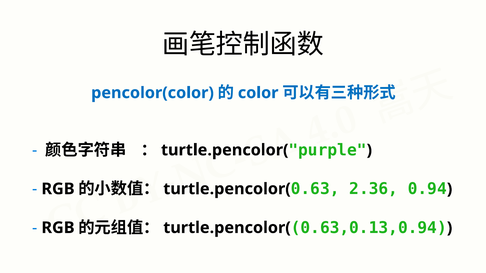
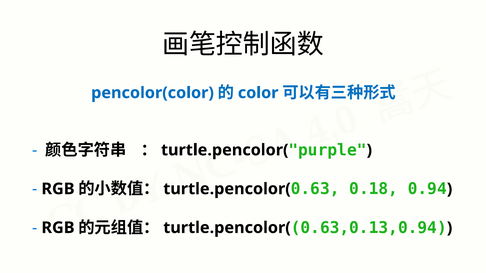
2.36: 2.36 -> 0.18
